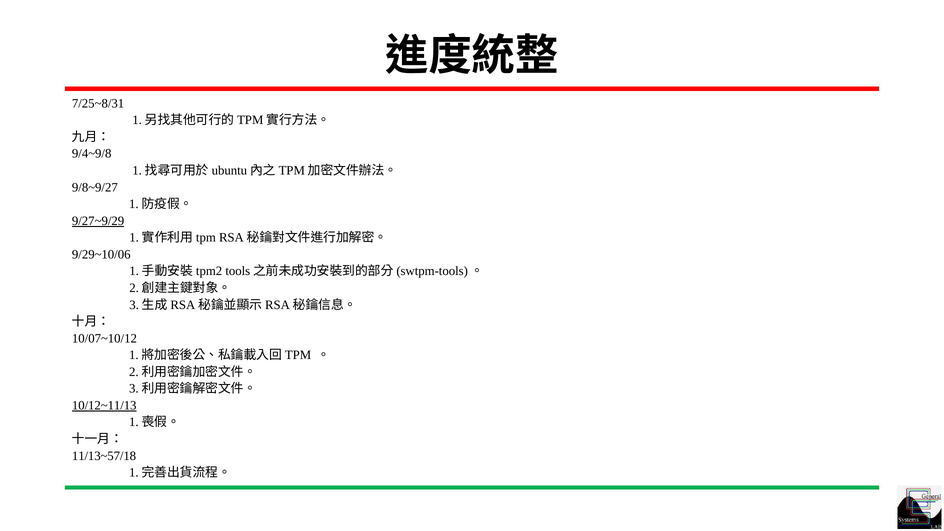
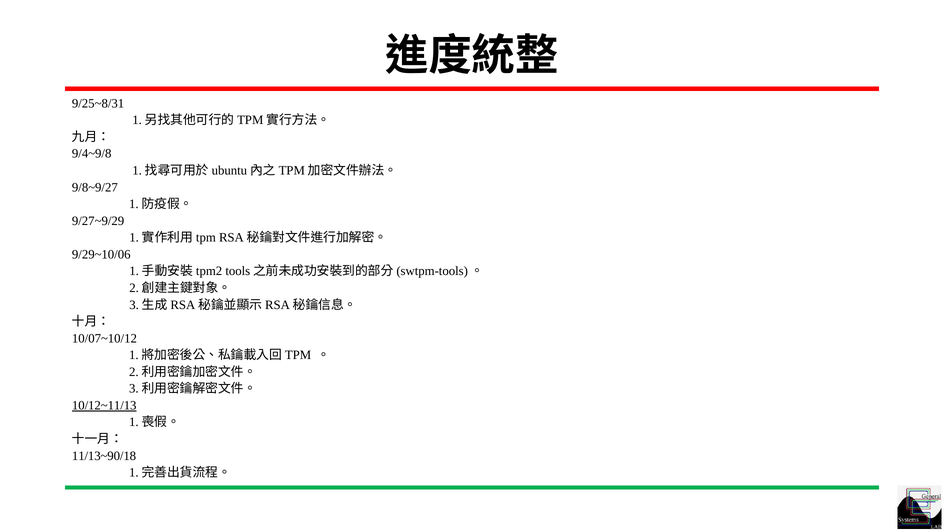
7/25~8/31: 7/25~8/31 -> 9/25~8/31
9/27~9/29 underline: present -> none
11/13~57/18: 11/13~57/18 -> 11/13~90/18
